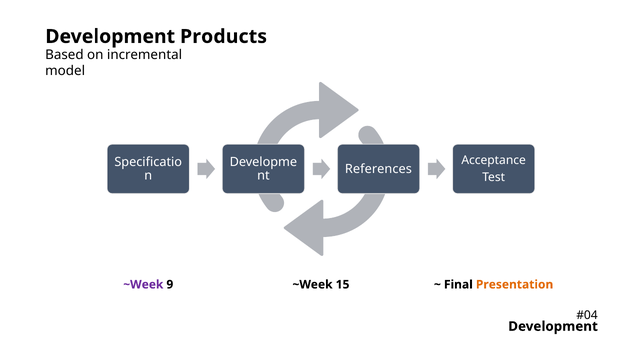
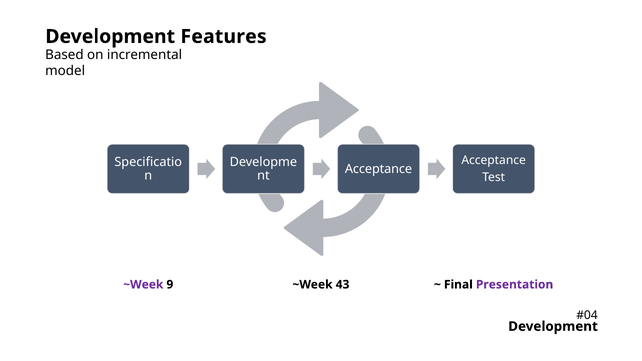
Products: Products -> Features
References at (378, 169): References -> Acceptance
15: 15 -> 43
Presentation colour: orange -> purple
